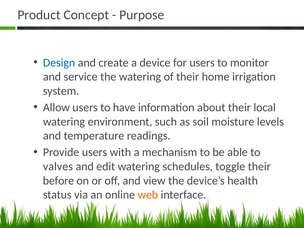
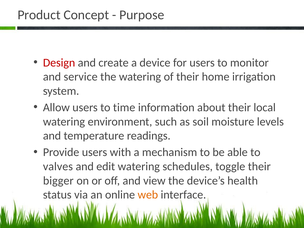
Design colour: blue -> red
have: have -> time
before: before -> bigger
